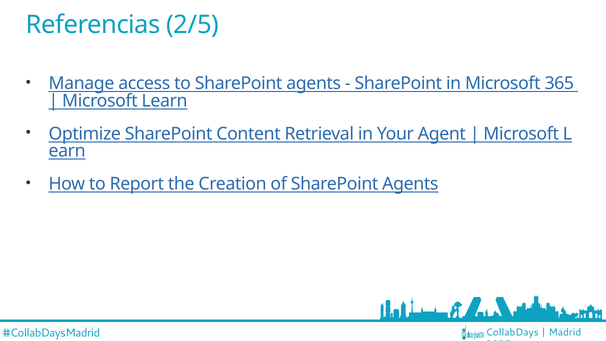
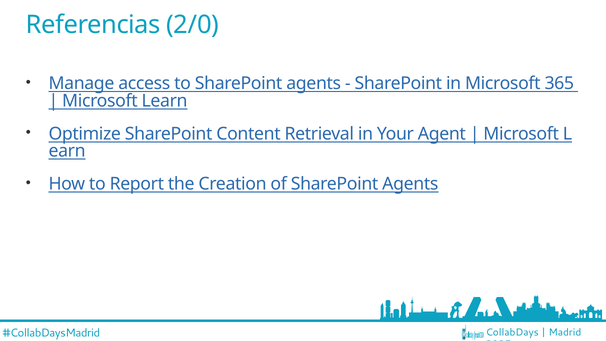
2/5: 2/5 -> 2/0
